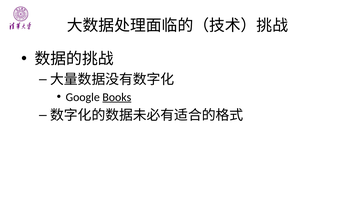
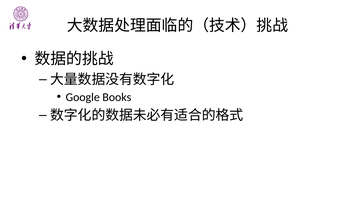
Books underline: present -> none
